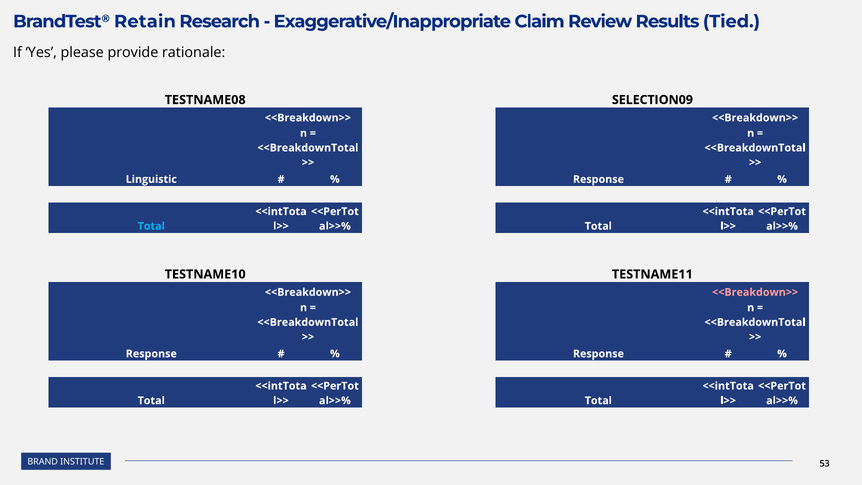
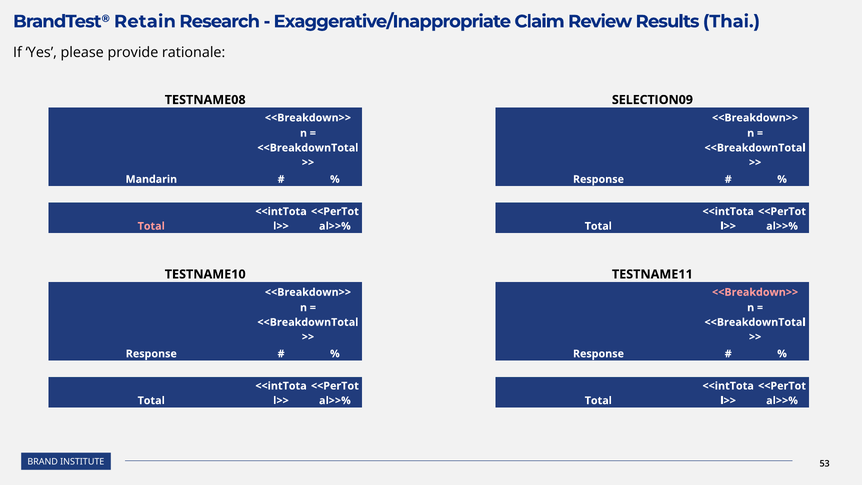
Tied: Tied -> Thai
Linguistic: Linguistic -> Mandarin
Total at (151, 226) colour: light blue -> pink
